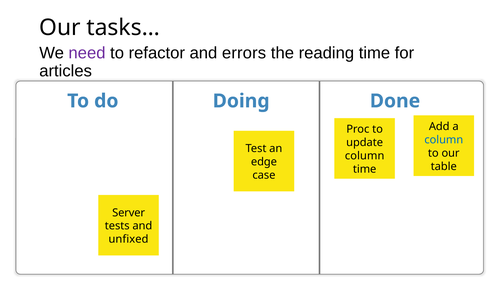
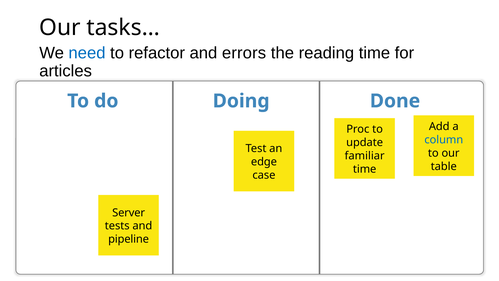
need colour: purple -> blue
column at (365, 156): column -> familiar
unfixed: unfixed -> pipeline
